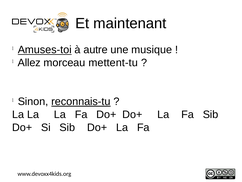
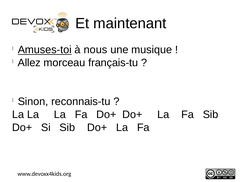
autre: autre -> nous
mettent-tu: mettent-tu -> français-tu
reconnais-tu underline: present -> none
